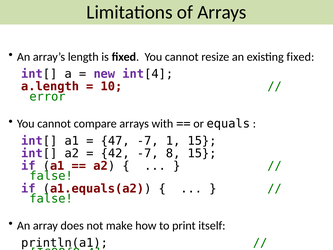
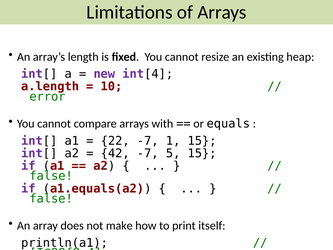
existing fixed: fixed -> heap
47: 47 -> 22
8: 8 -> 5
